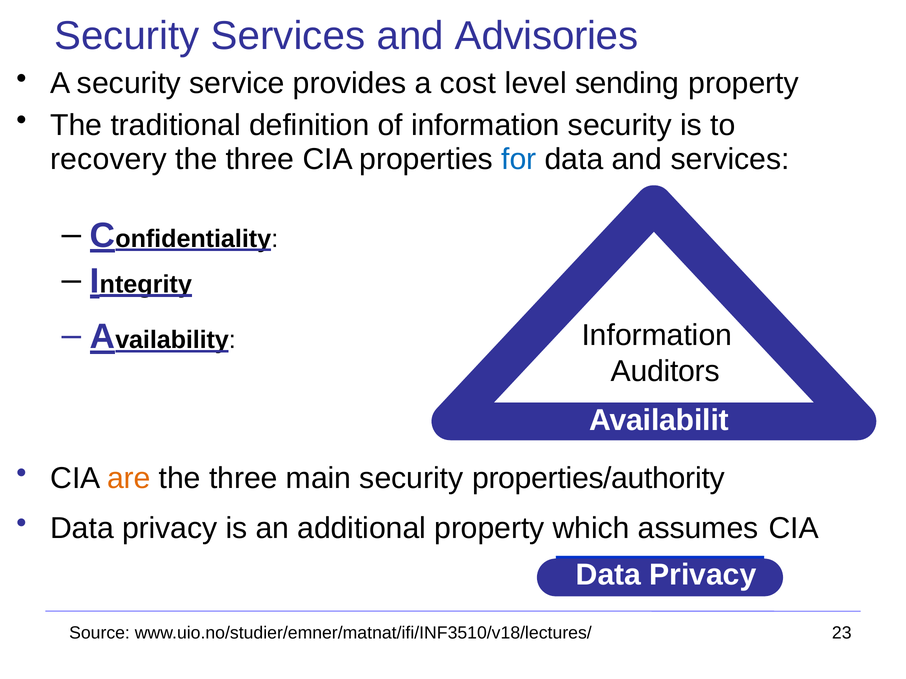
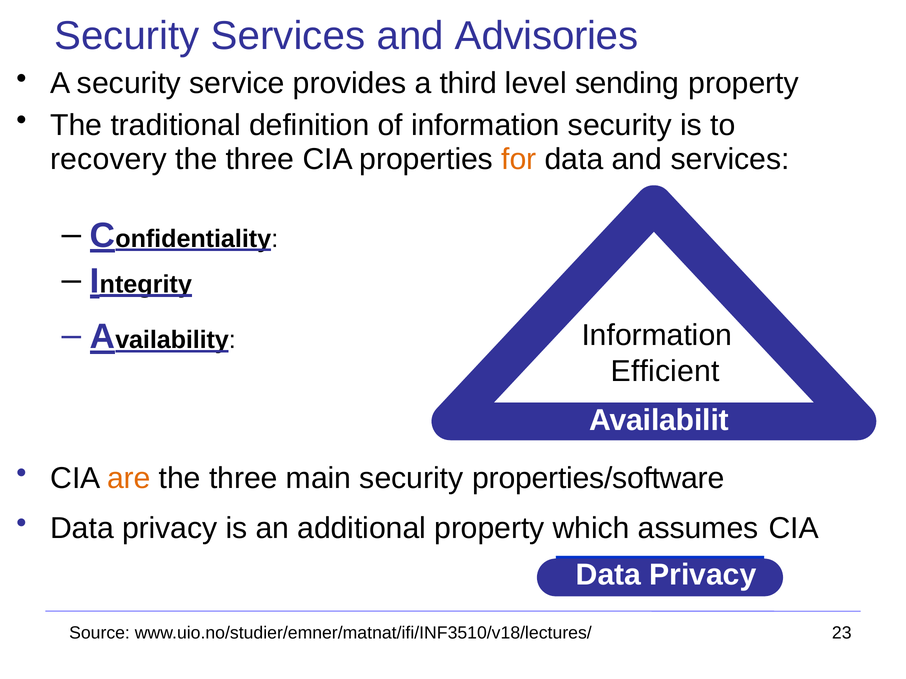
cost: cost -> third
for colour: blue -> orange
Auditors: Auditors -> Efficient
properties/authority: properties/authority -> properties/software
